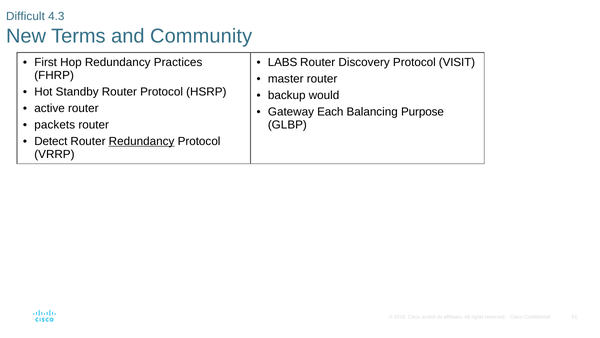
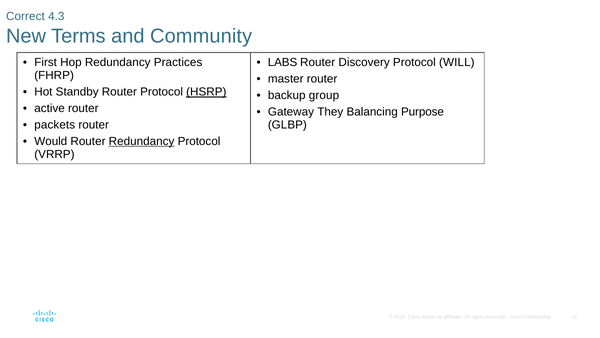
Difficult: Difficult -> Correct
VISIT: VISIT -> WILL
HSRP underline: none -> present
would: would -> group
Each: Each -> They
Detect: Detect -> Would
